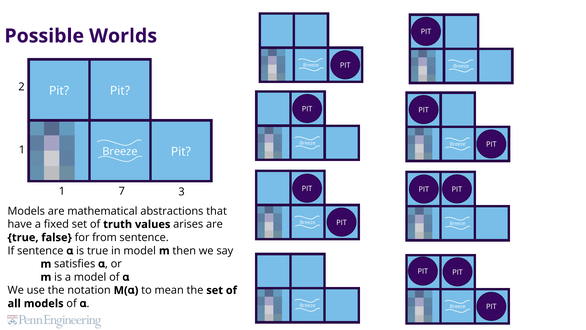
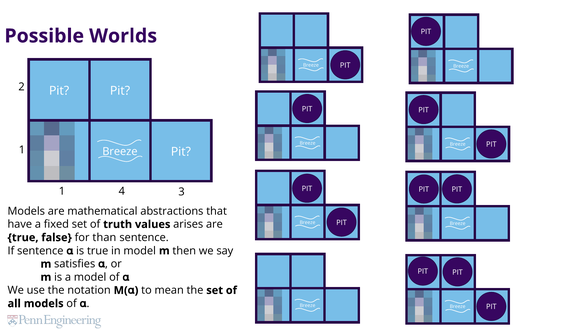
7: 7 -> 4
from: from -> than
